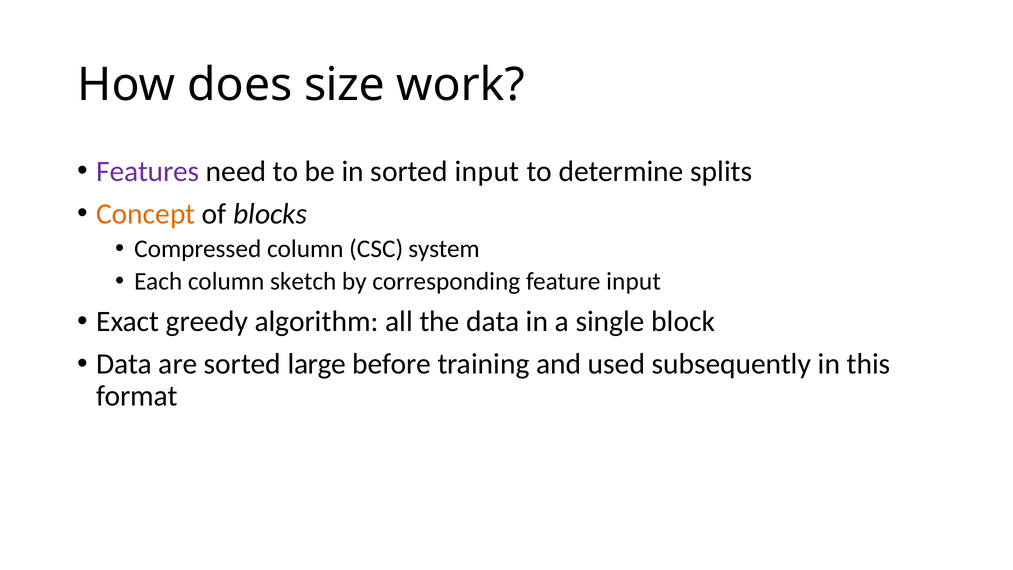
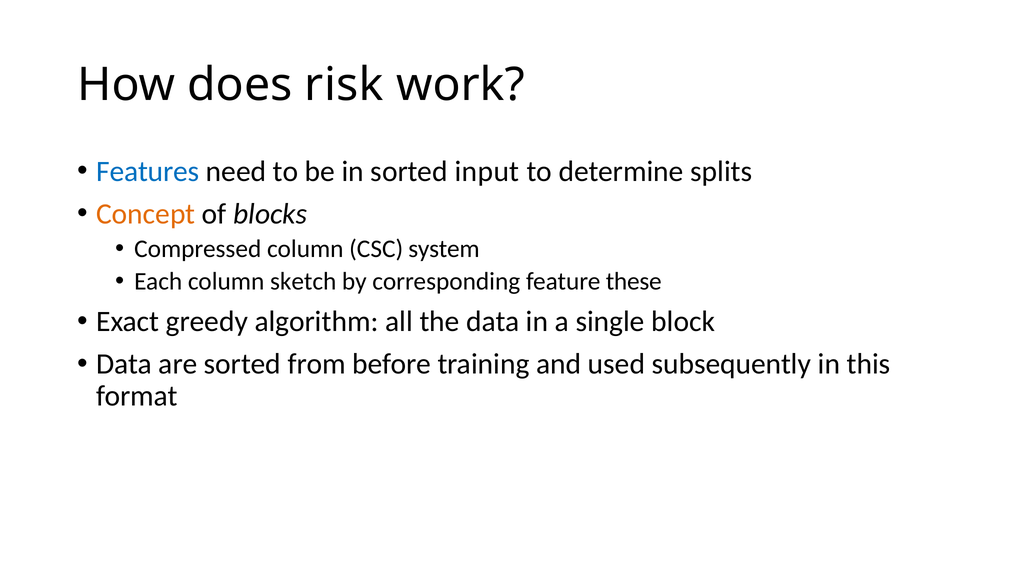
size: size -> risk
Features colour: purple -> blue
feature input: input -> these
large: large -> from
